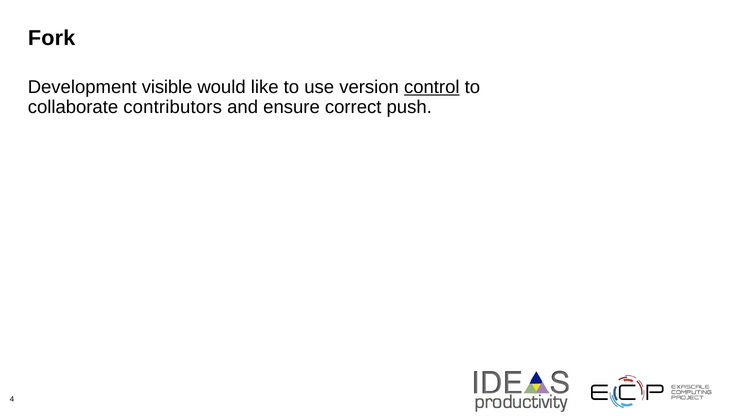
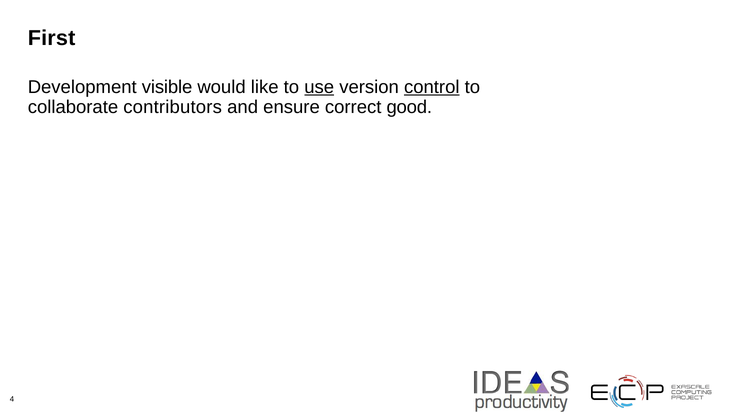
Fork: Fork -> First
use underline: none -> present
push: push -> good
